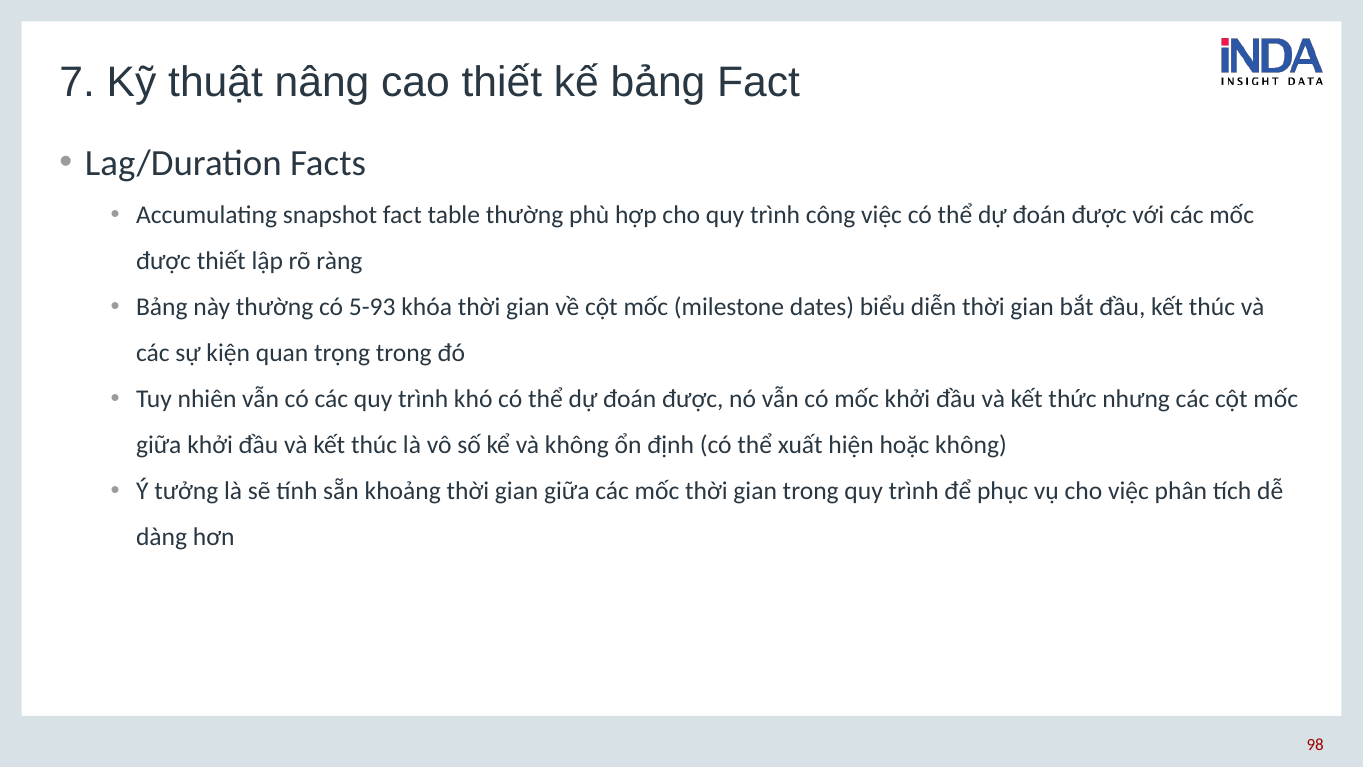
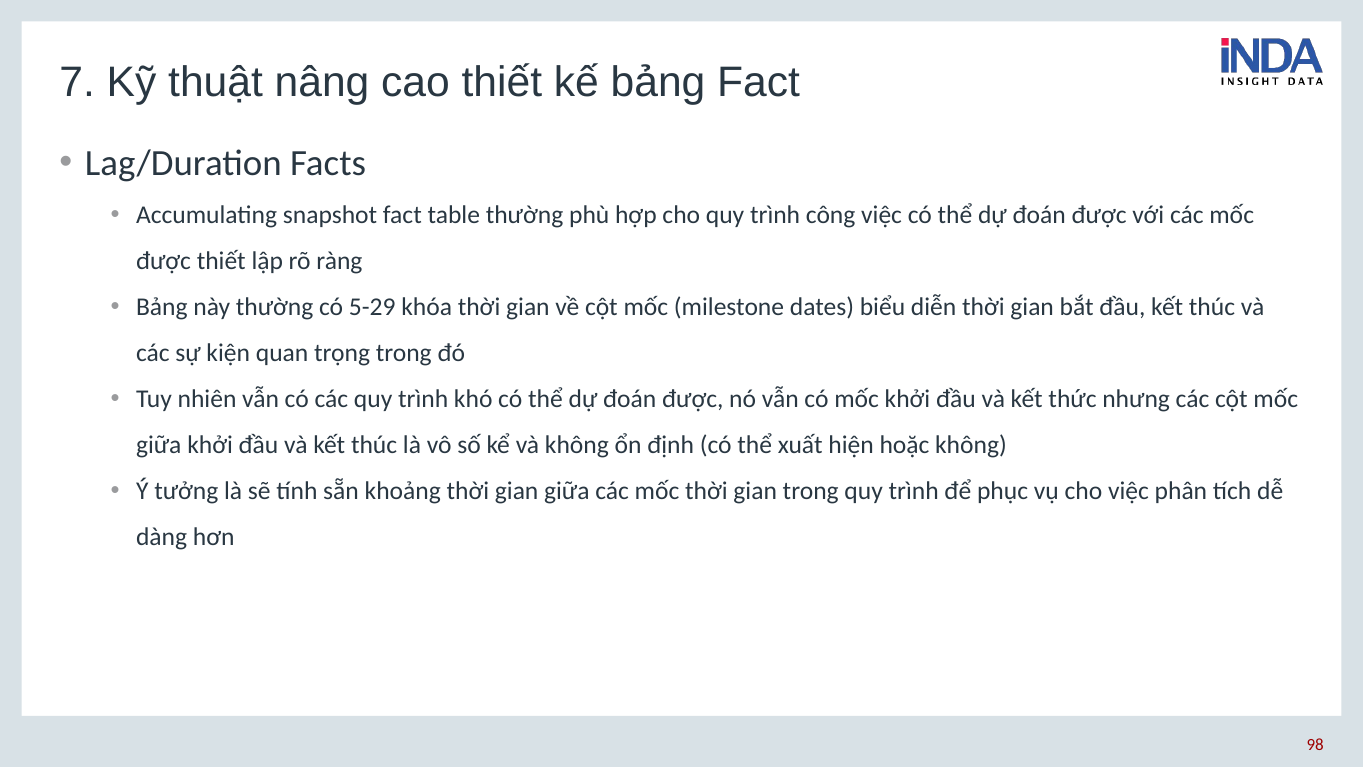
5-93: 5-93 -> 5-29
